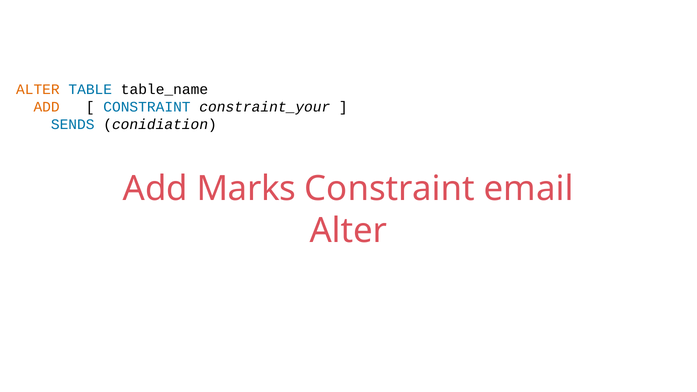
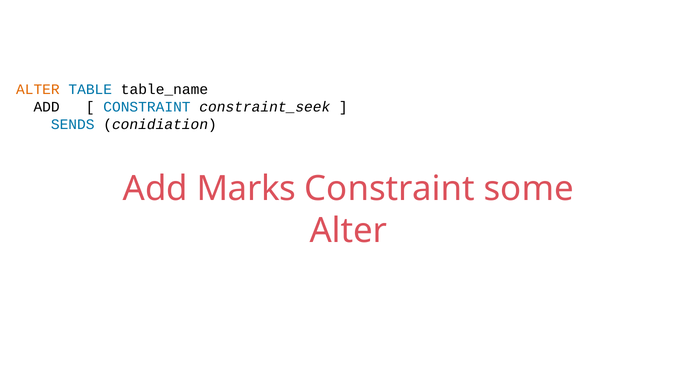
ADD at (47, 107) colour: orange -> black
constraint_your: constraint_your -> constraint_seek
email: email -> some
